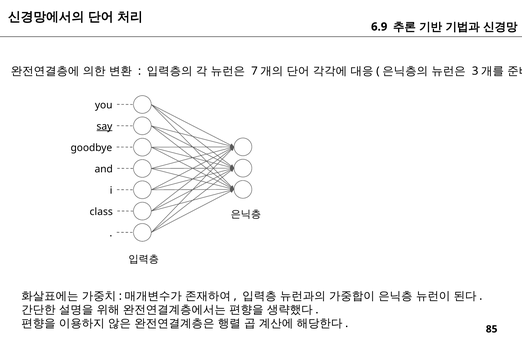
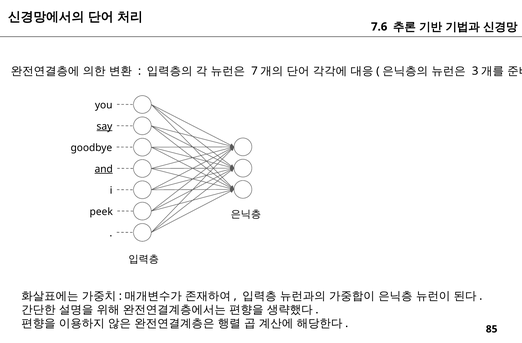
6.9: 6.9 -> 7.6
and underline: none -> present
class: class -> peek
